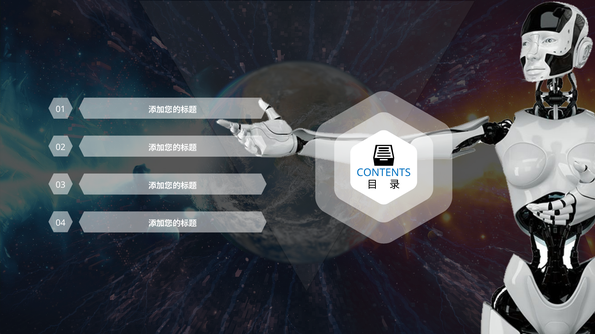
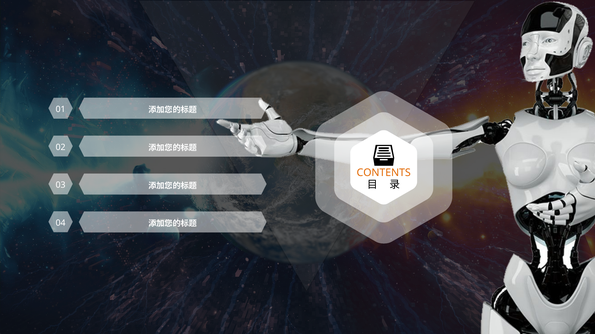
CONTENTS colour: blue -> orange
